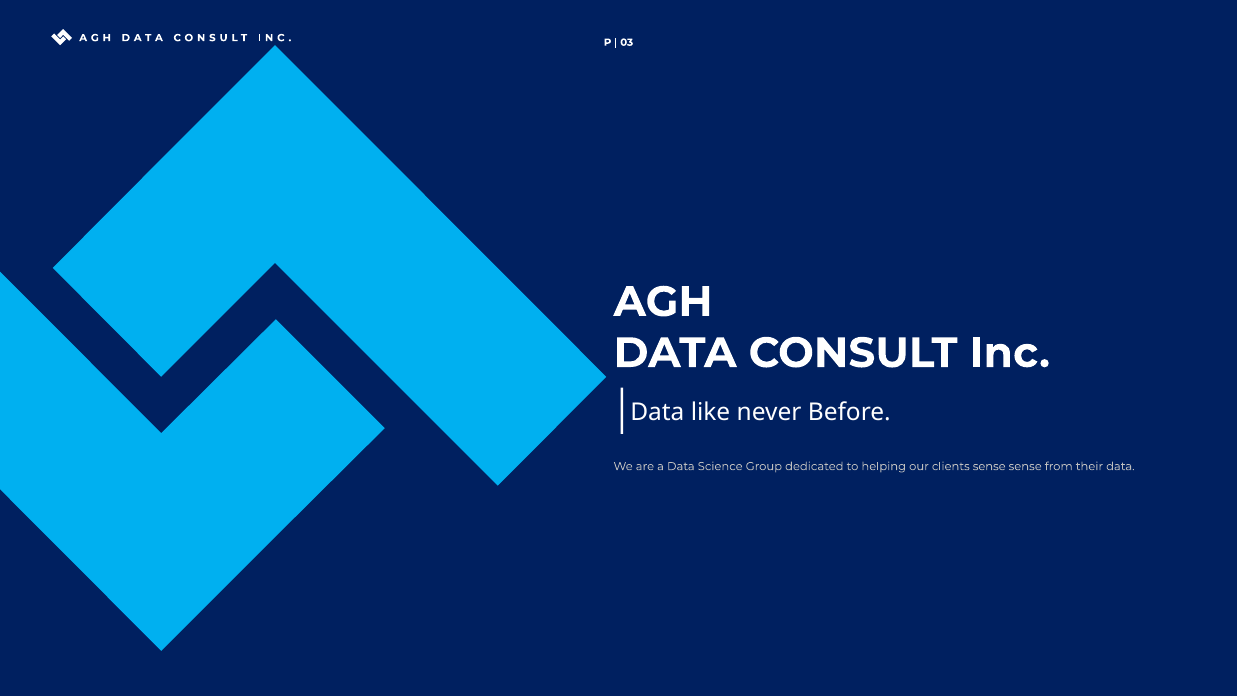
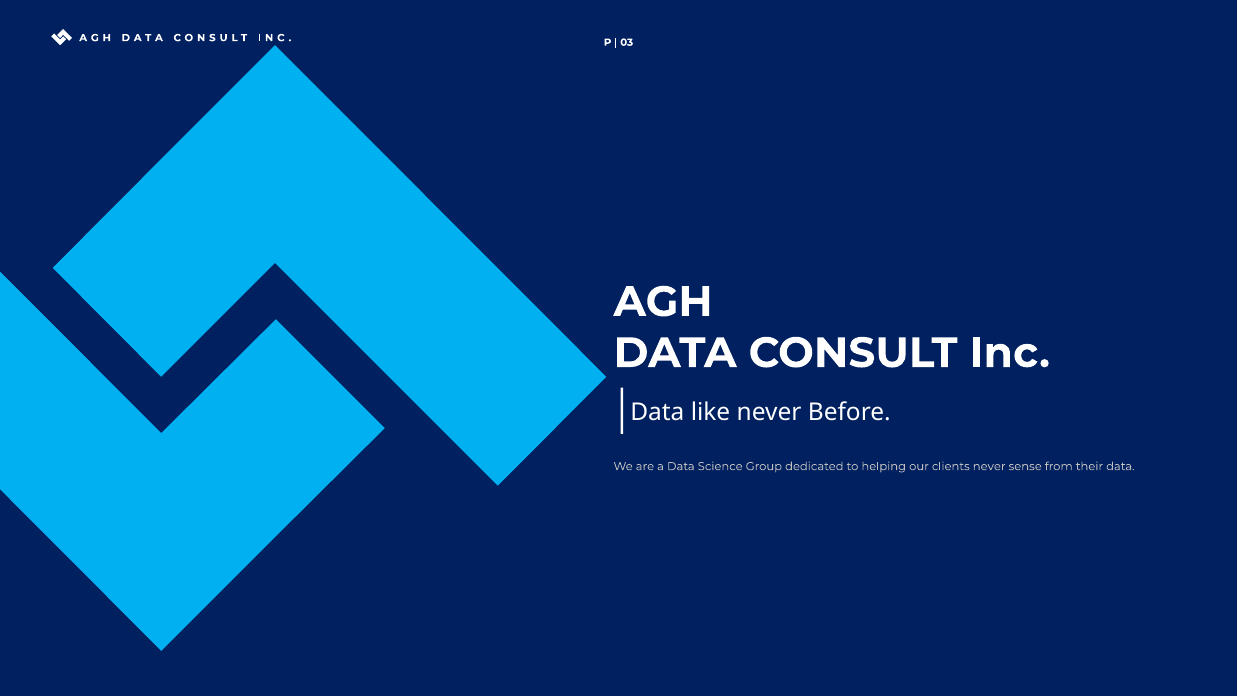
clients sense: sense -> never
